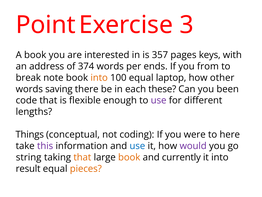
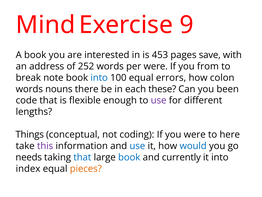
Point: Point -> Mind
3: 3 -> 9
357: 357 -> 453
keys: keys -> save
374: 374 -> 252
per ends: ends -> were
into at (99, 78) colour: orange -> blue
laptop: laptop -> errors
other: other -> colon
saving: saving -> nouns
would colour: purple -> blue
string: string -> needs
that at (82, 157) colour: orange -> blue
book at (129, 157) colour: orange -> blue
result: result -> index
